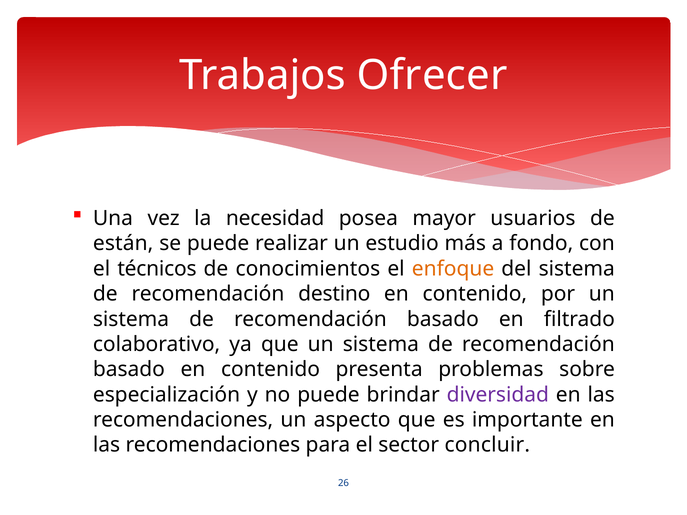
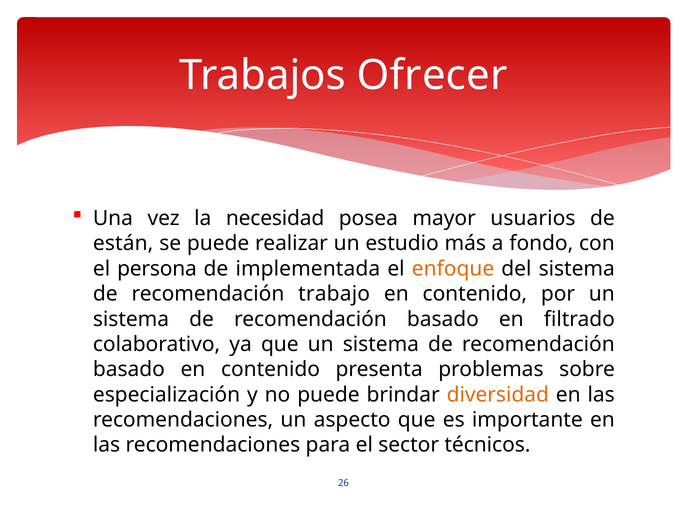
técnicos: técnicos -> persona
conocimientos: conocimientos -> implementada
destino: destino -> trabajo
diversidad colour: purple -> orange
concluir: concluir -> técnicos
